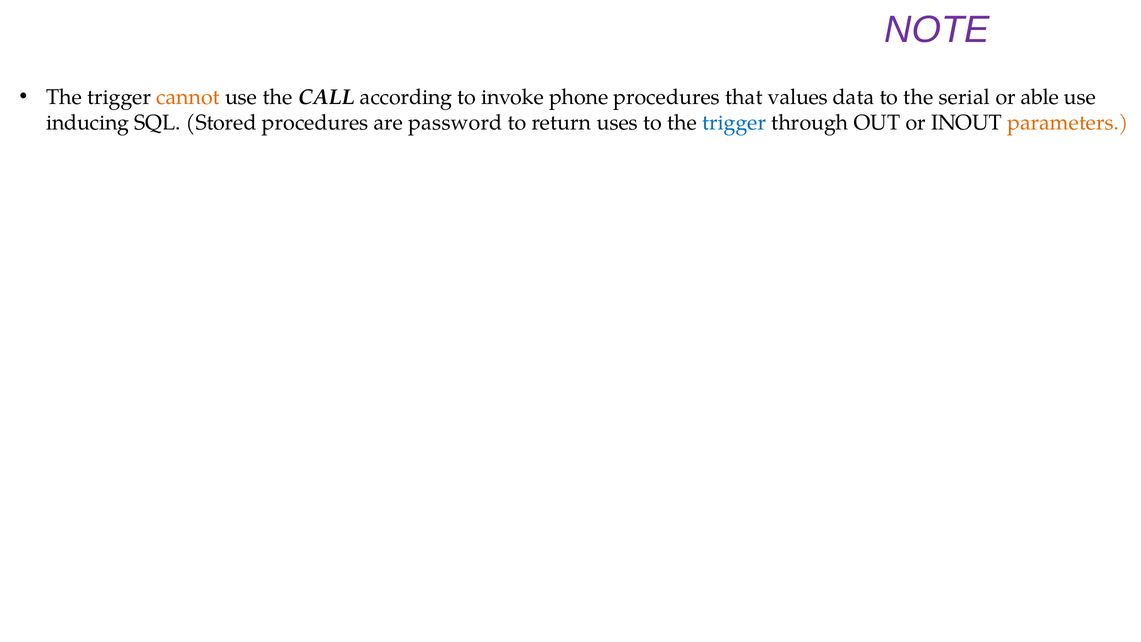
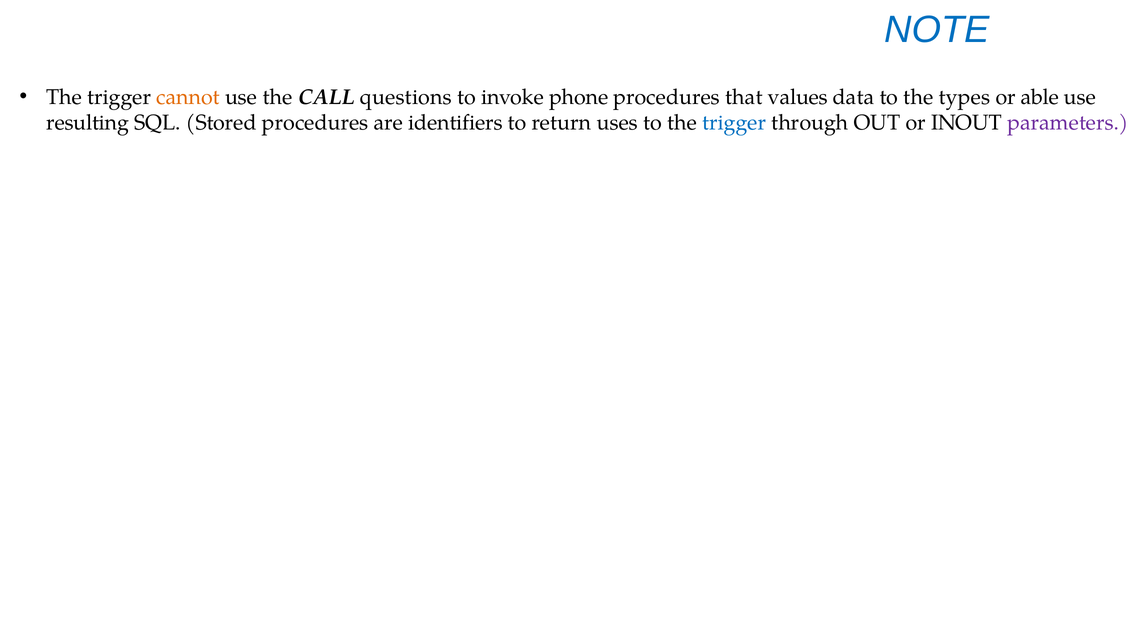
NOTE colour: purple -> blue
according: according -> questions
serial: serial -> types
inducing: inducing -> resulting
password: password -> identifiers
parameters colour: orange -> purple
